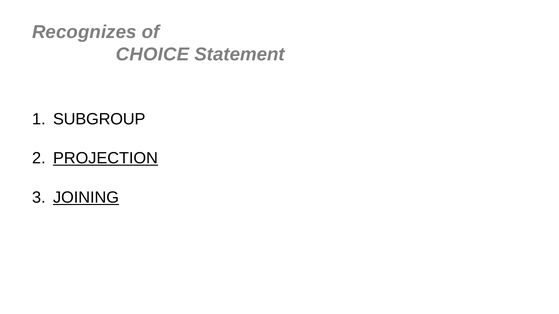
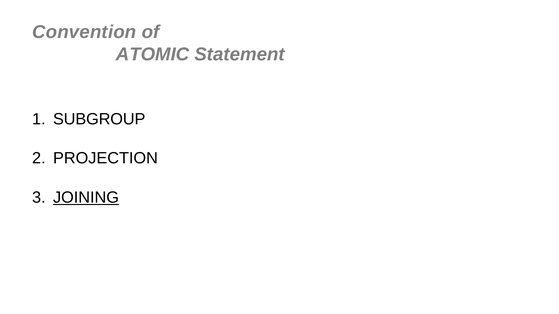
Recognizes: Recognizes -> Convention
CHOICE: CHOICE -> ATOMIC
PROJECTION underline: present -> none
